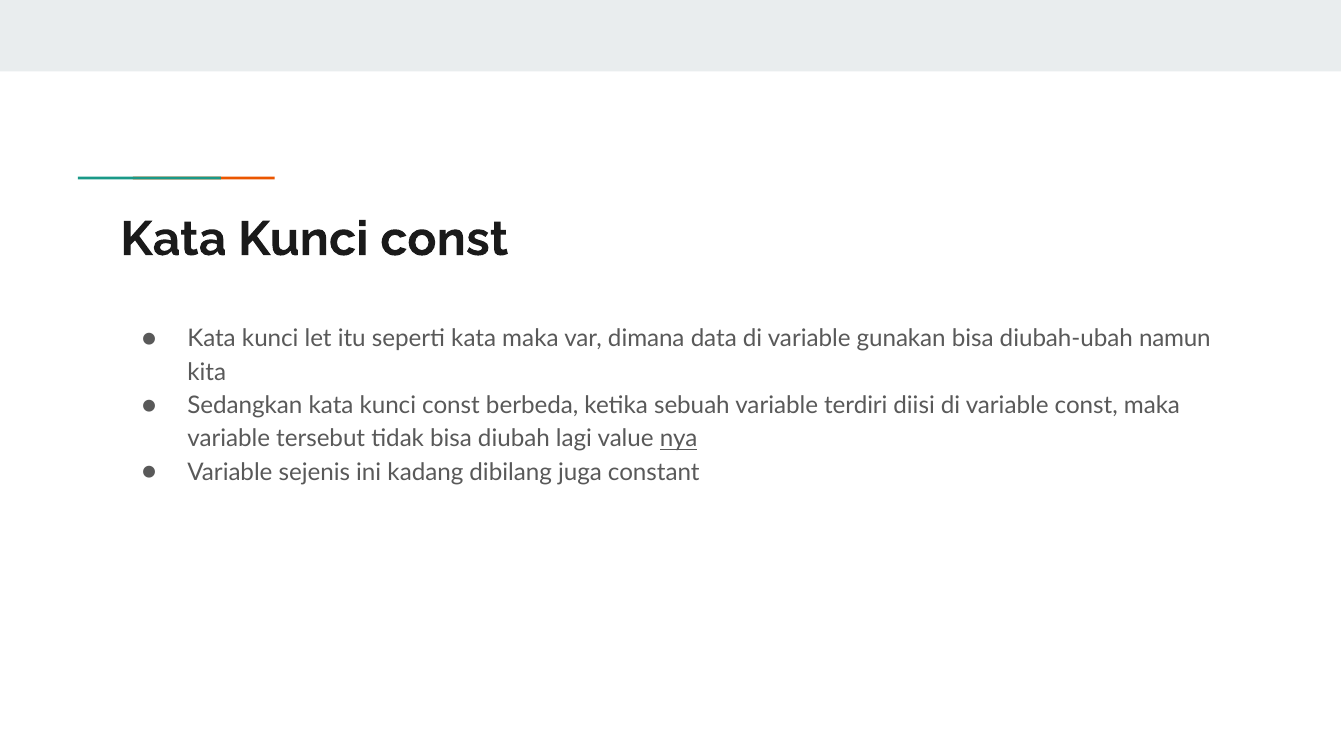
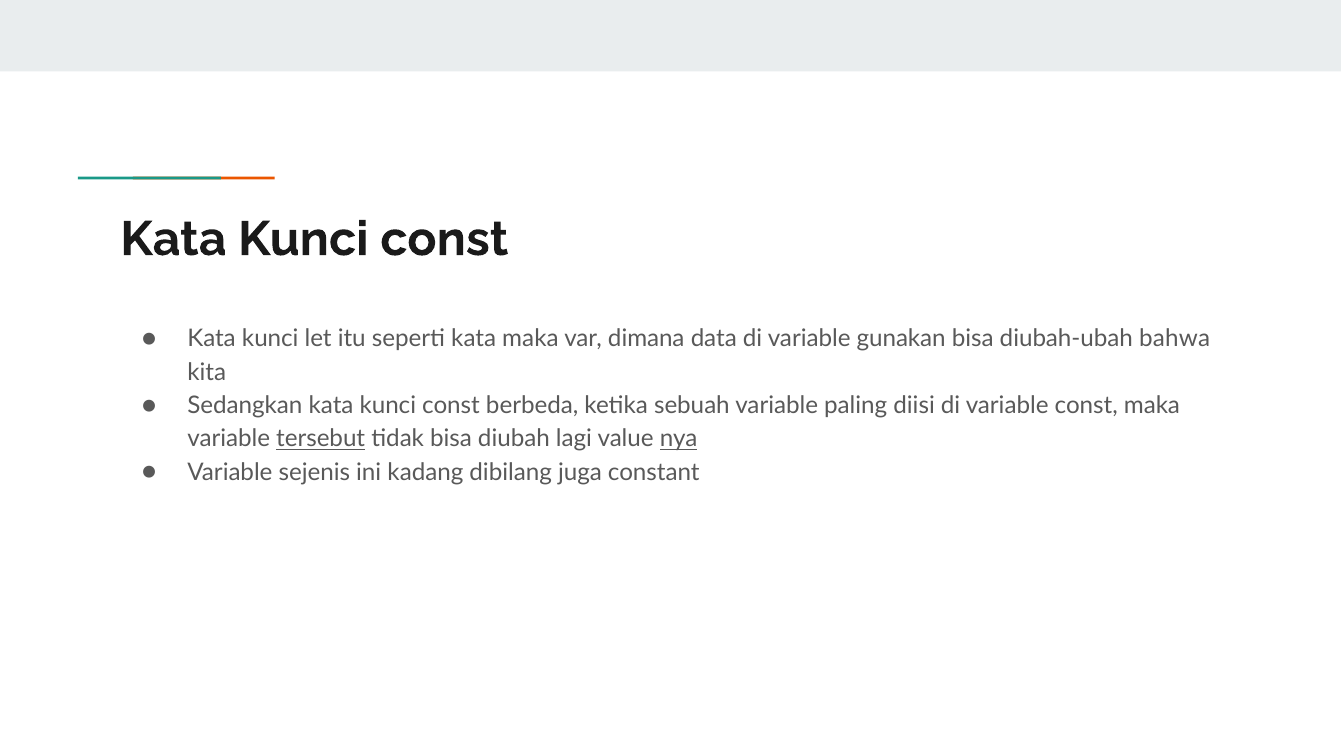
namun: namun -> bahwa
terdiri: terdiri -> paling
tersebut underline: none -> present
